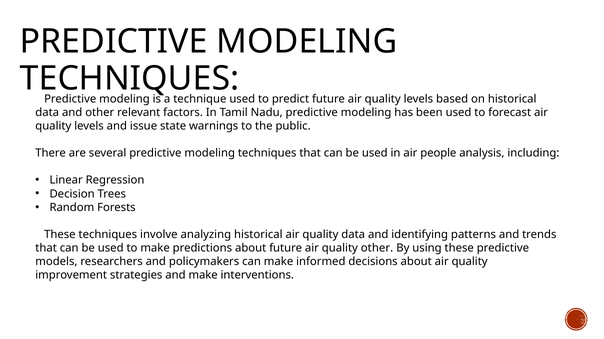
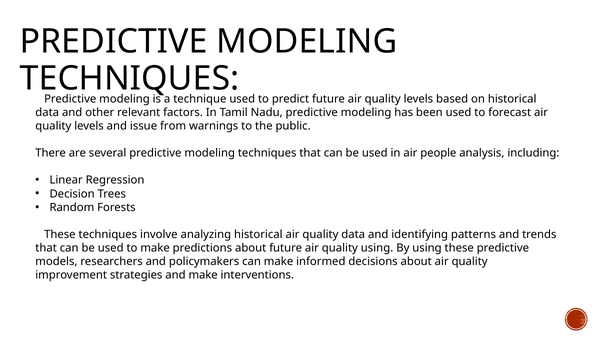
state: state -> from
quality other: other -> using
